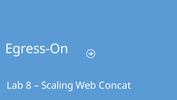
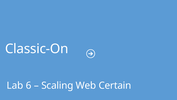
Egress-On: Egress-On -> Classic-On
8: 8 -> 6
Concat: Concat -> Certain
